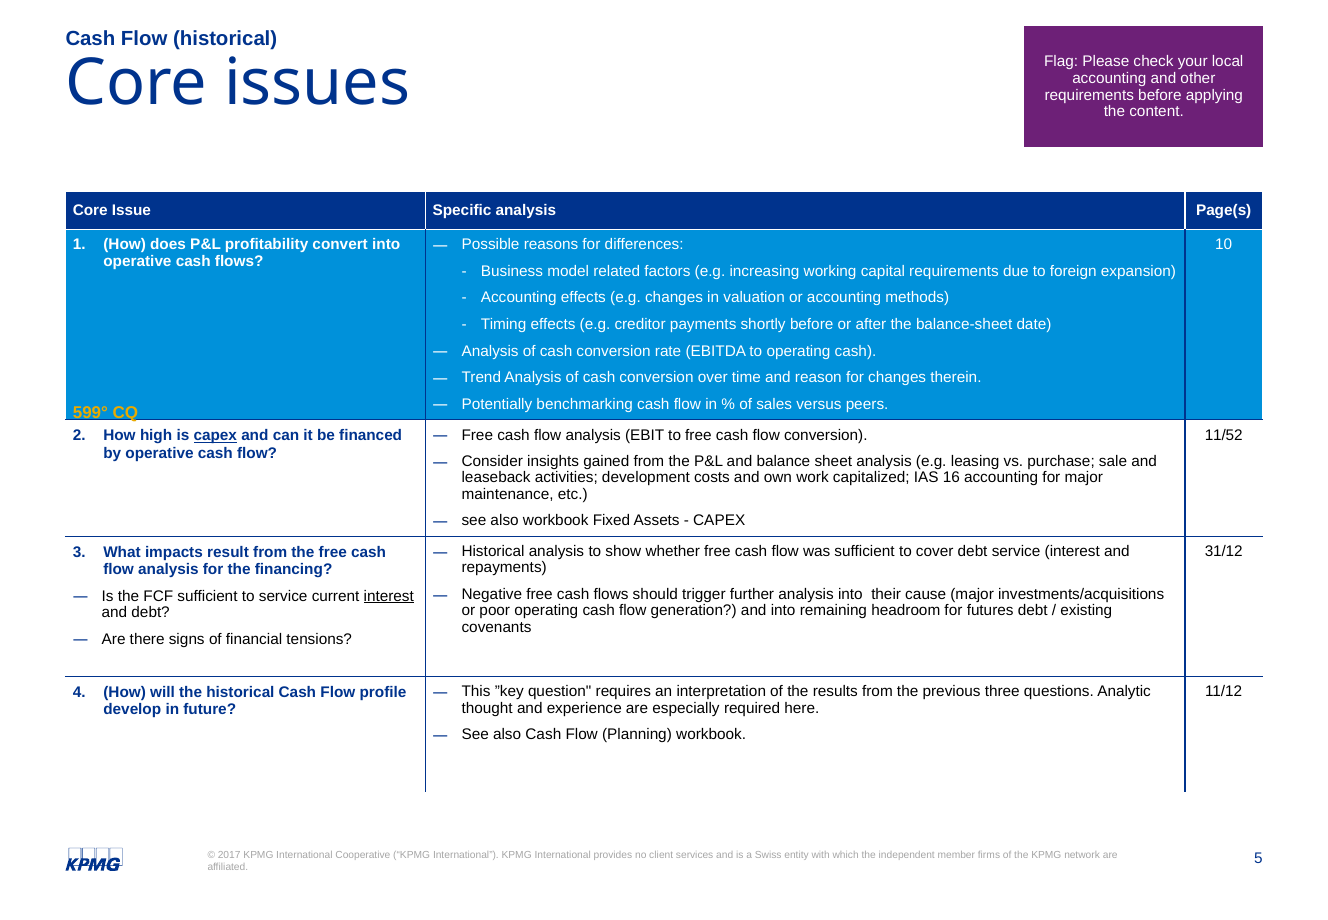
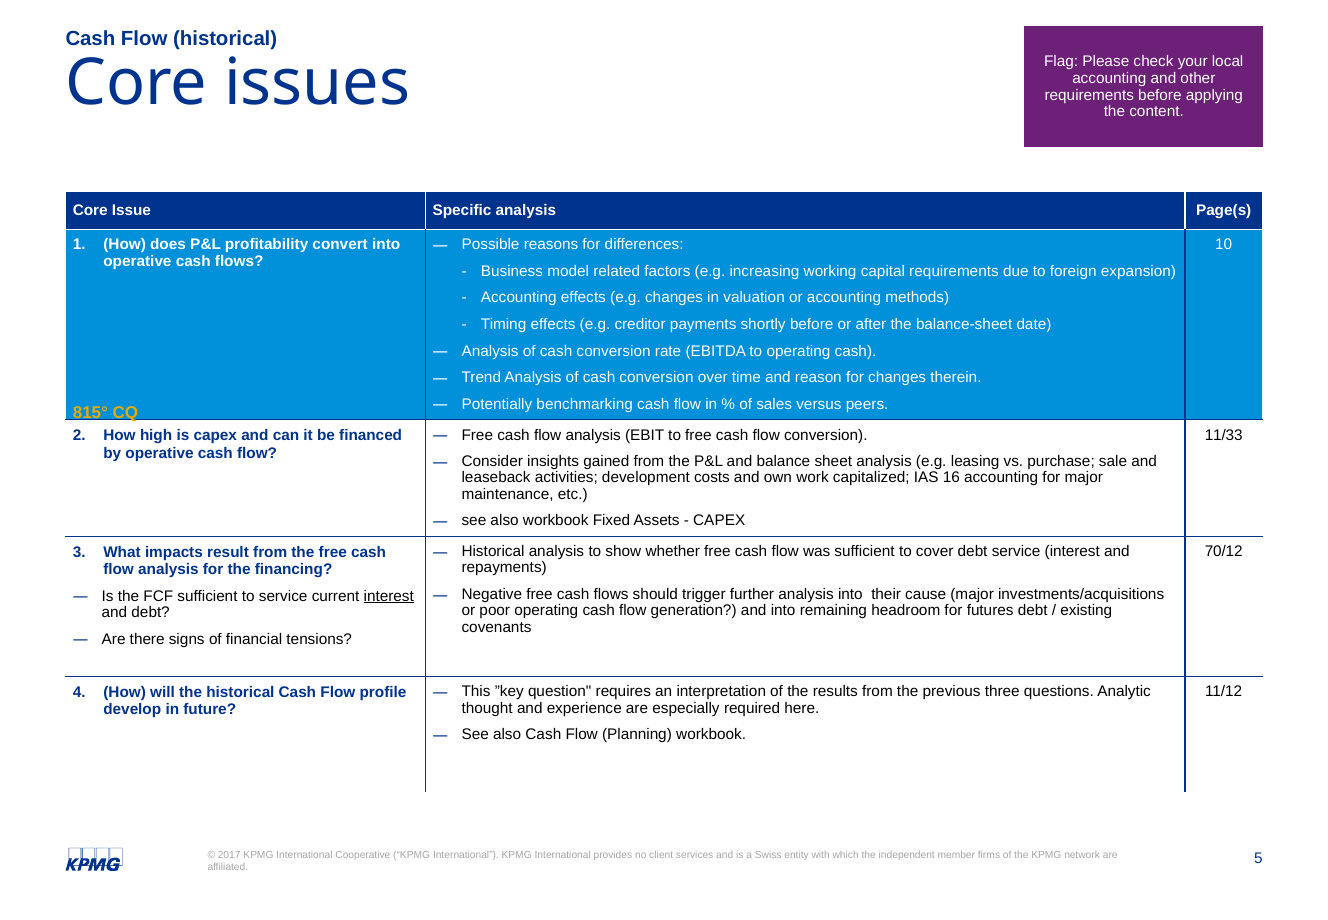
599°: 599° -> 815°
11/52: 11/52 -> 11/33
capex at (215, 435) underline: present -> none
31/12: 31/12 -> 70/12
